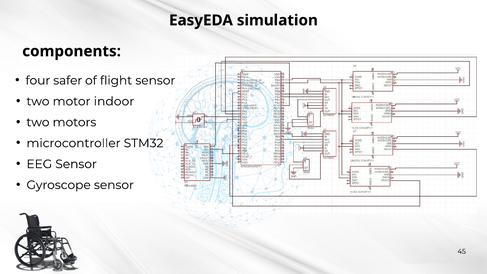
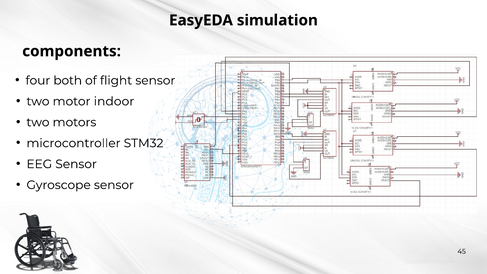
safer: safer -> both
